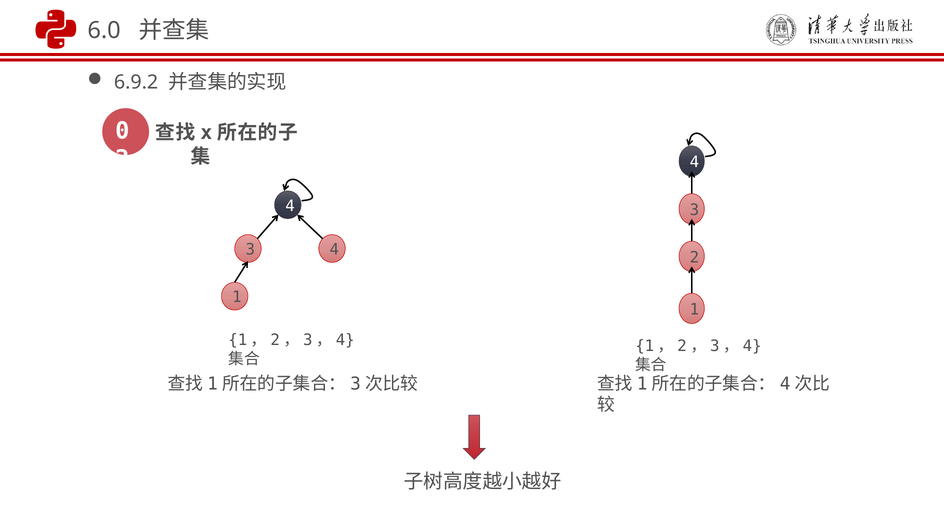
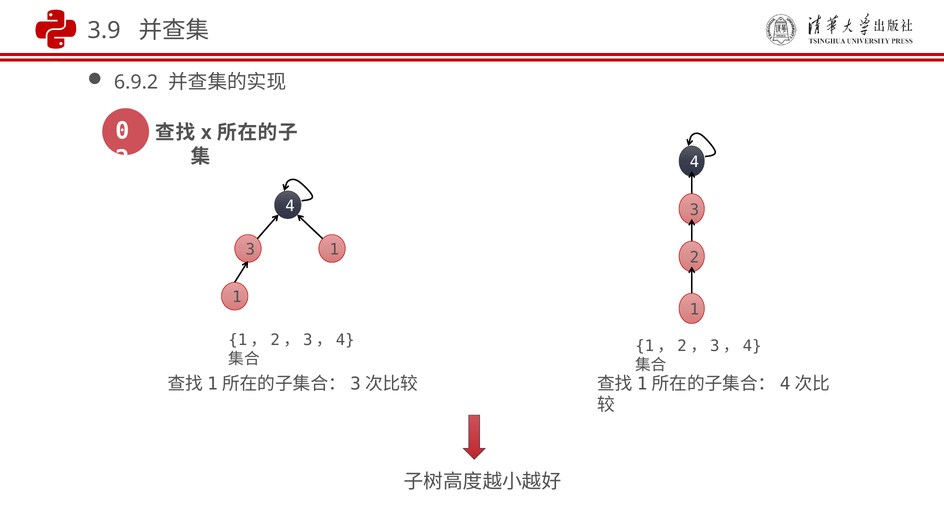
6.0: 6.0 -> 3.9
3 4: 4 -> 1
